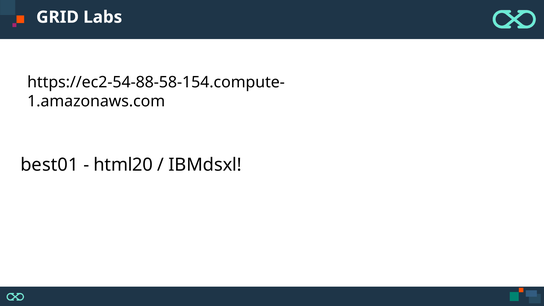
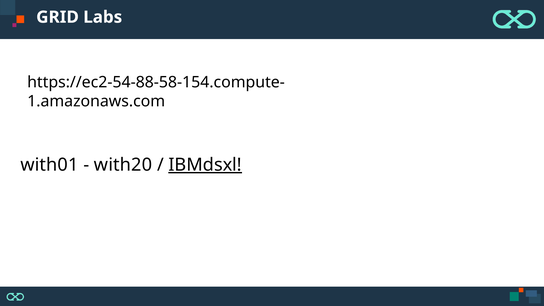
best01: best01 -> with01
html20: html20 -> with20
IBMdsxl underline: none -> present
